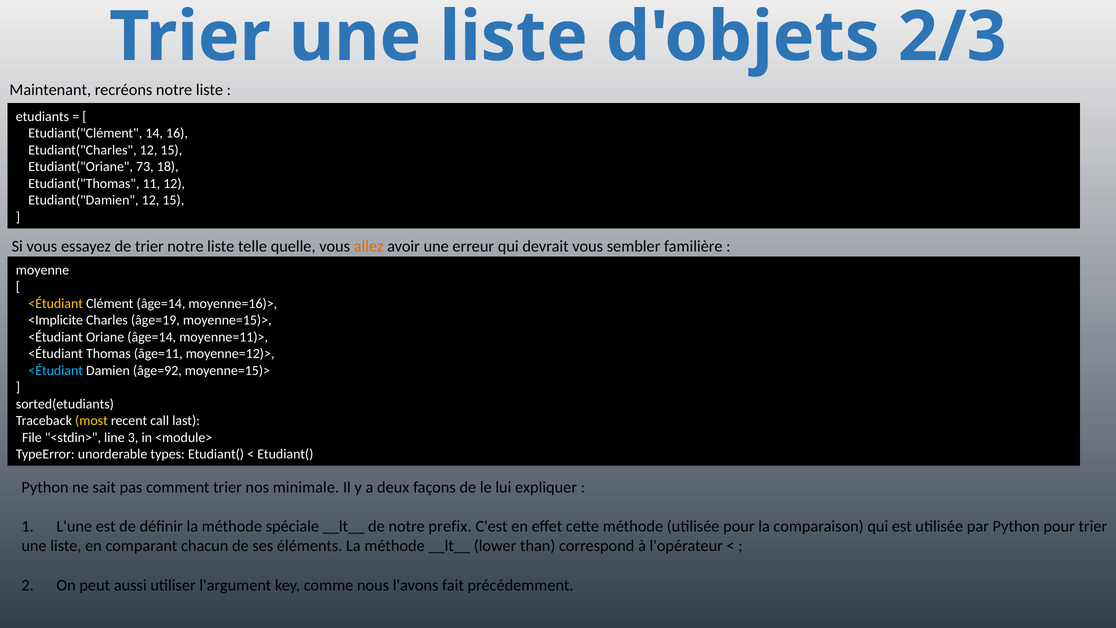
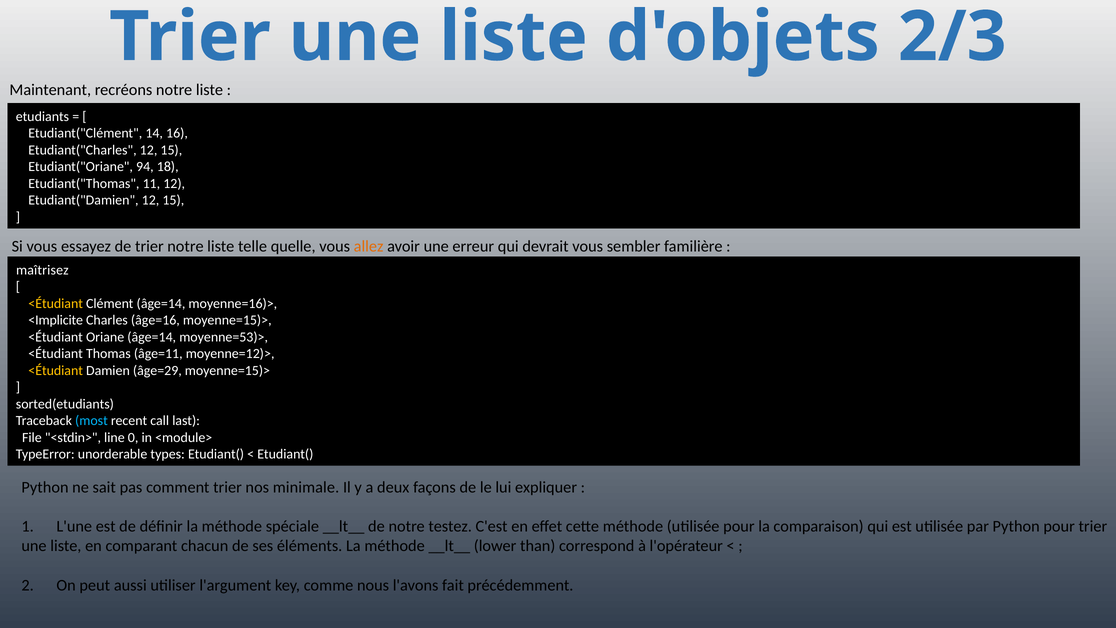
73: 73 -> 94
moyenne: moyenne -> maîtrisez
âge=19: âge=19 -> âge=16
moyenne=11)>: moyenne=11)> -> moyenne=53)>
<Étudiant at (56, 370) colour: light blue -> yellow
âge=92: âge=92 -> âge=29
most colour: yellow -> light blue
3: 3 -> 0
prefix: prefix -> testez
